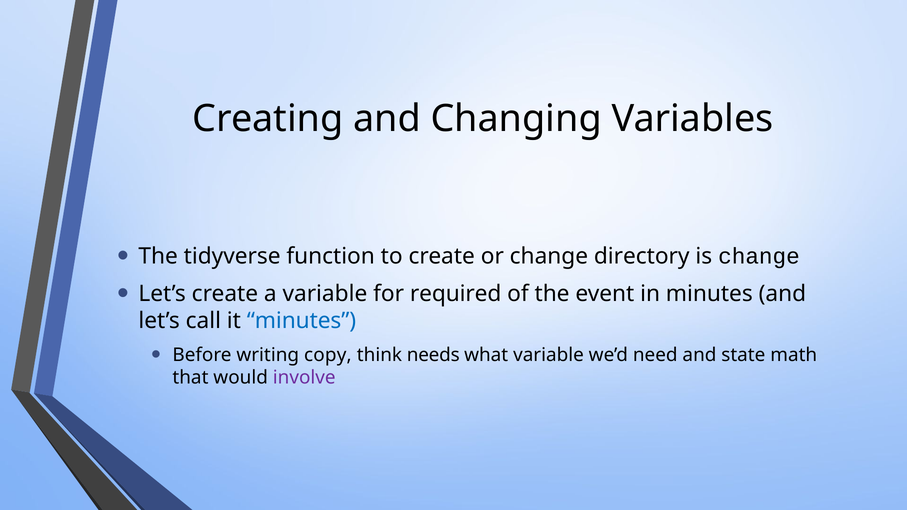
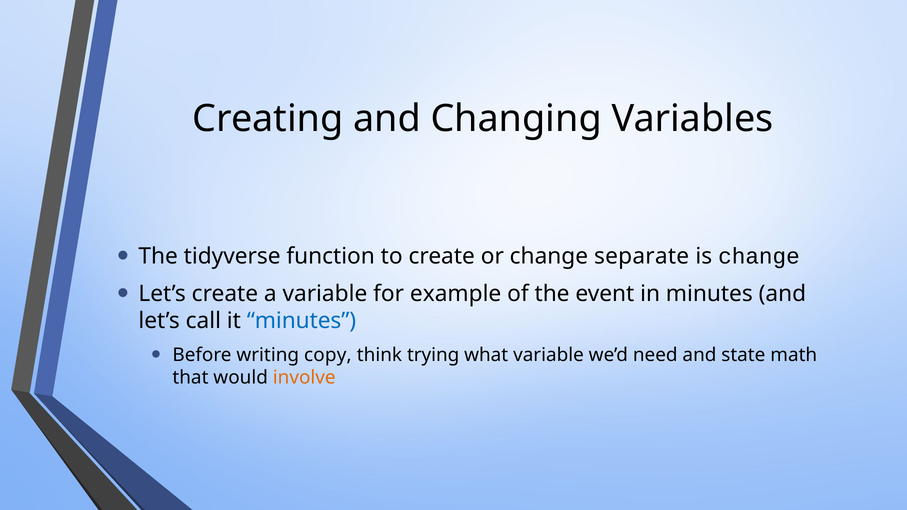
directory: directory -> separate
required: required -> example
needs: needs -> trying
involve colour: purple -> orange
